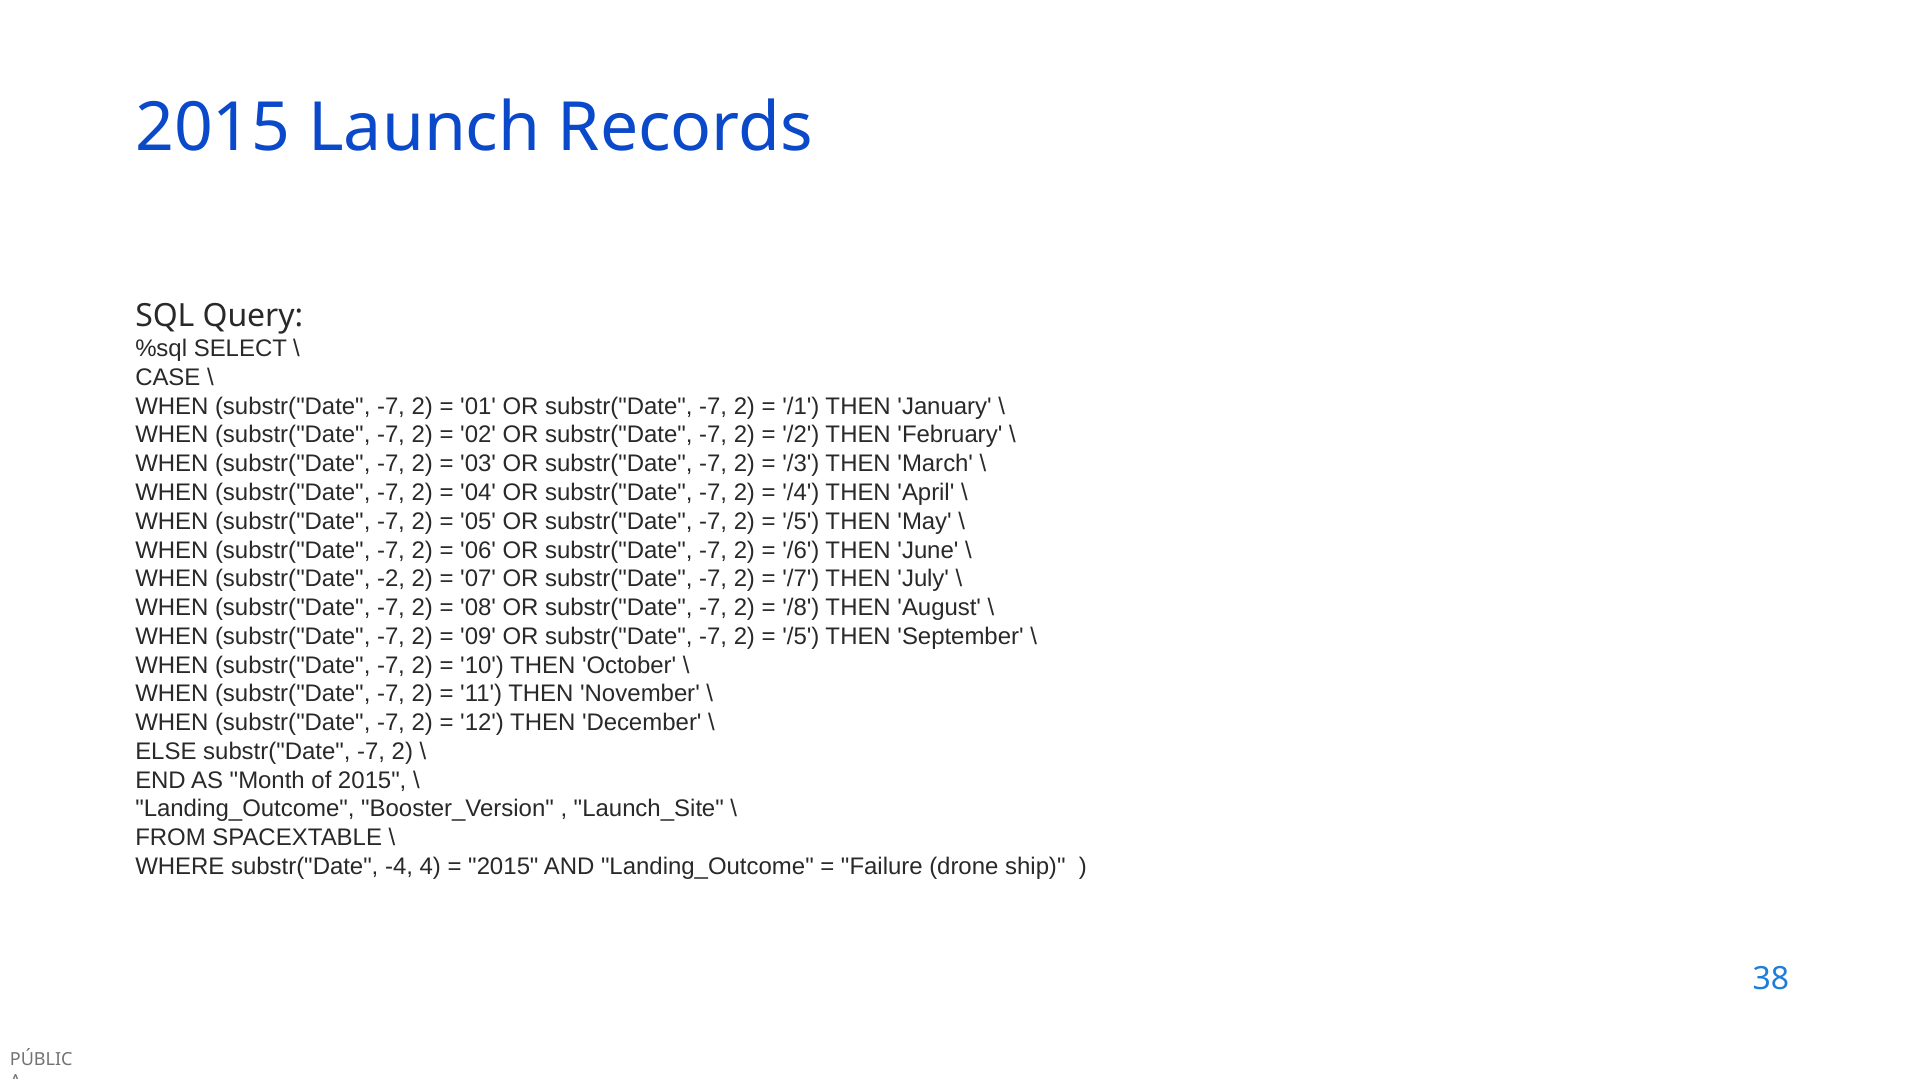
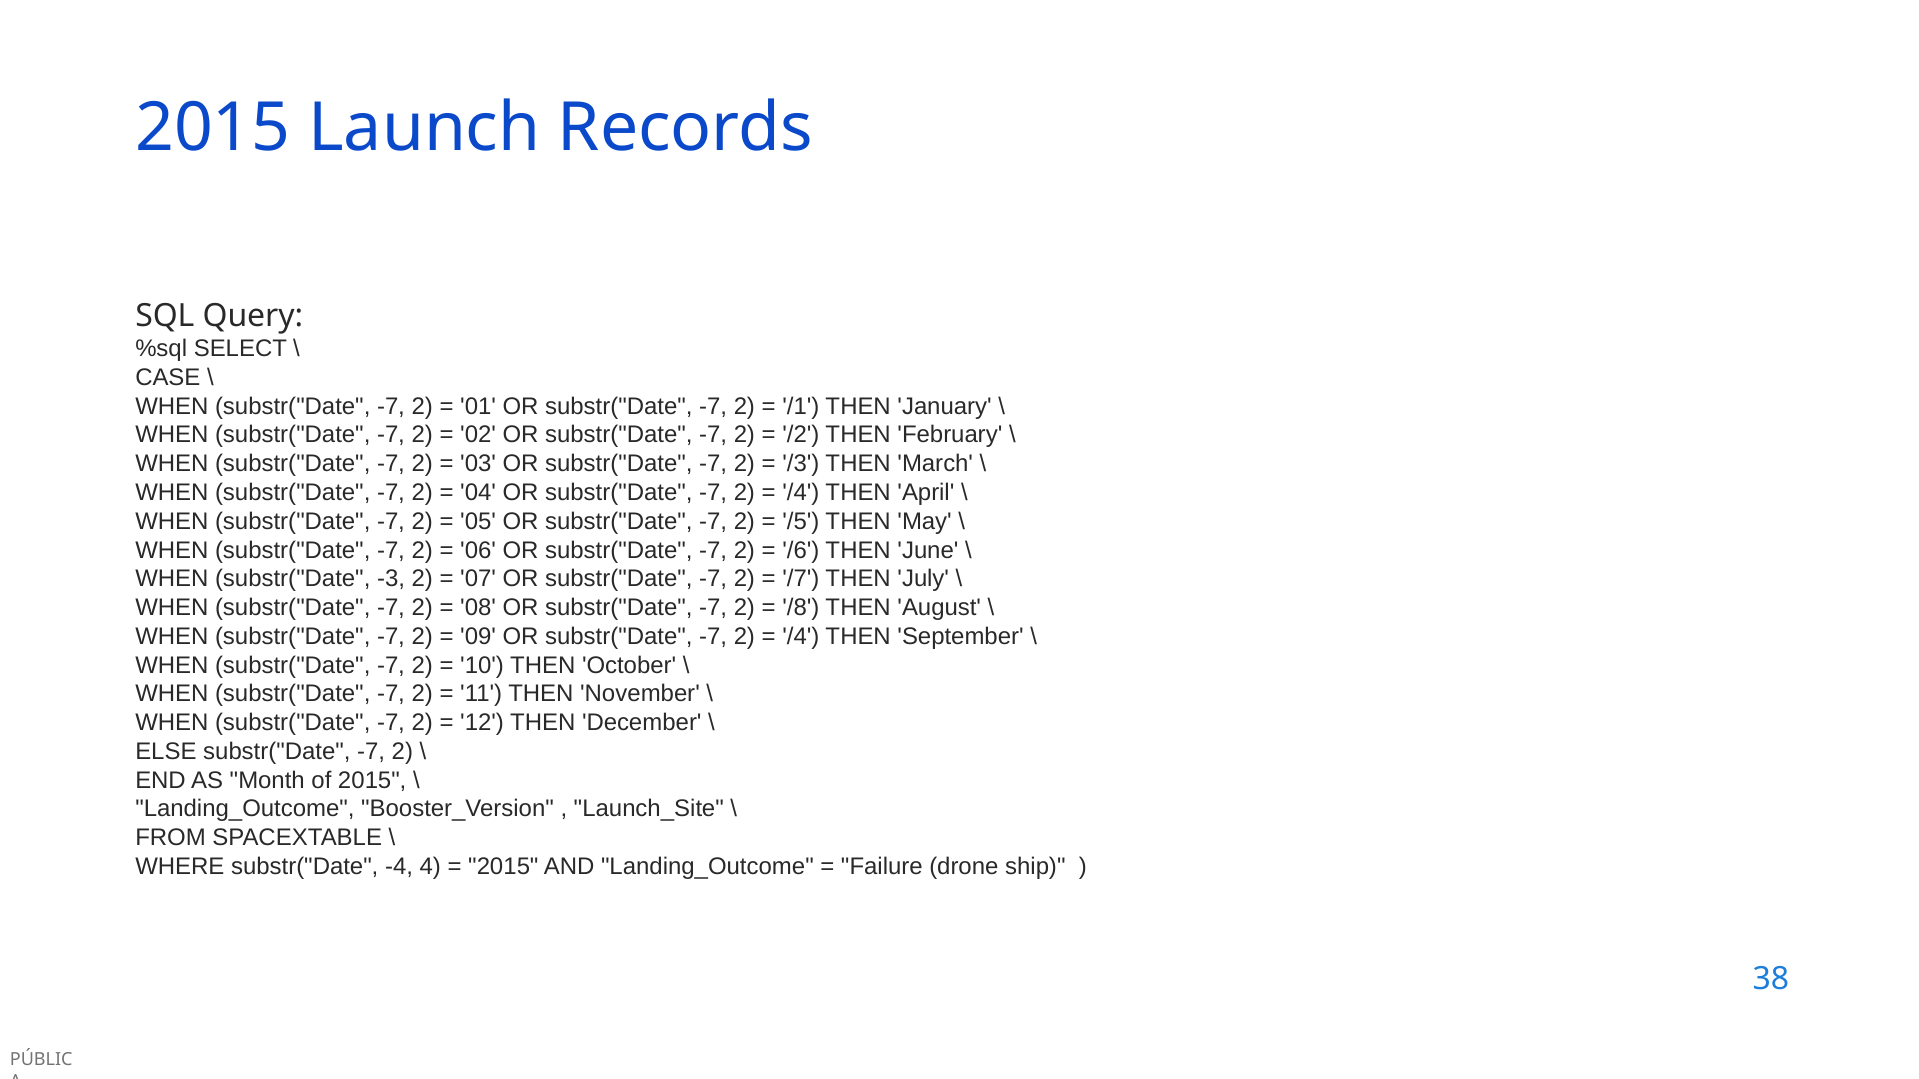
-2: -2 -> -3
/5 at (801, 637): /5 -> /4
